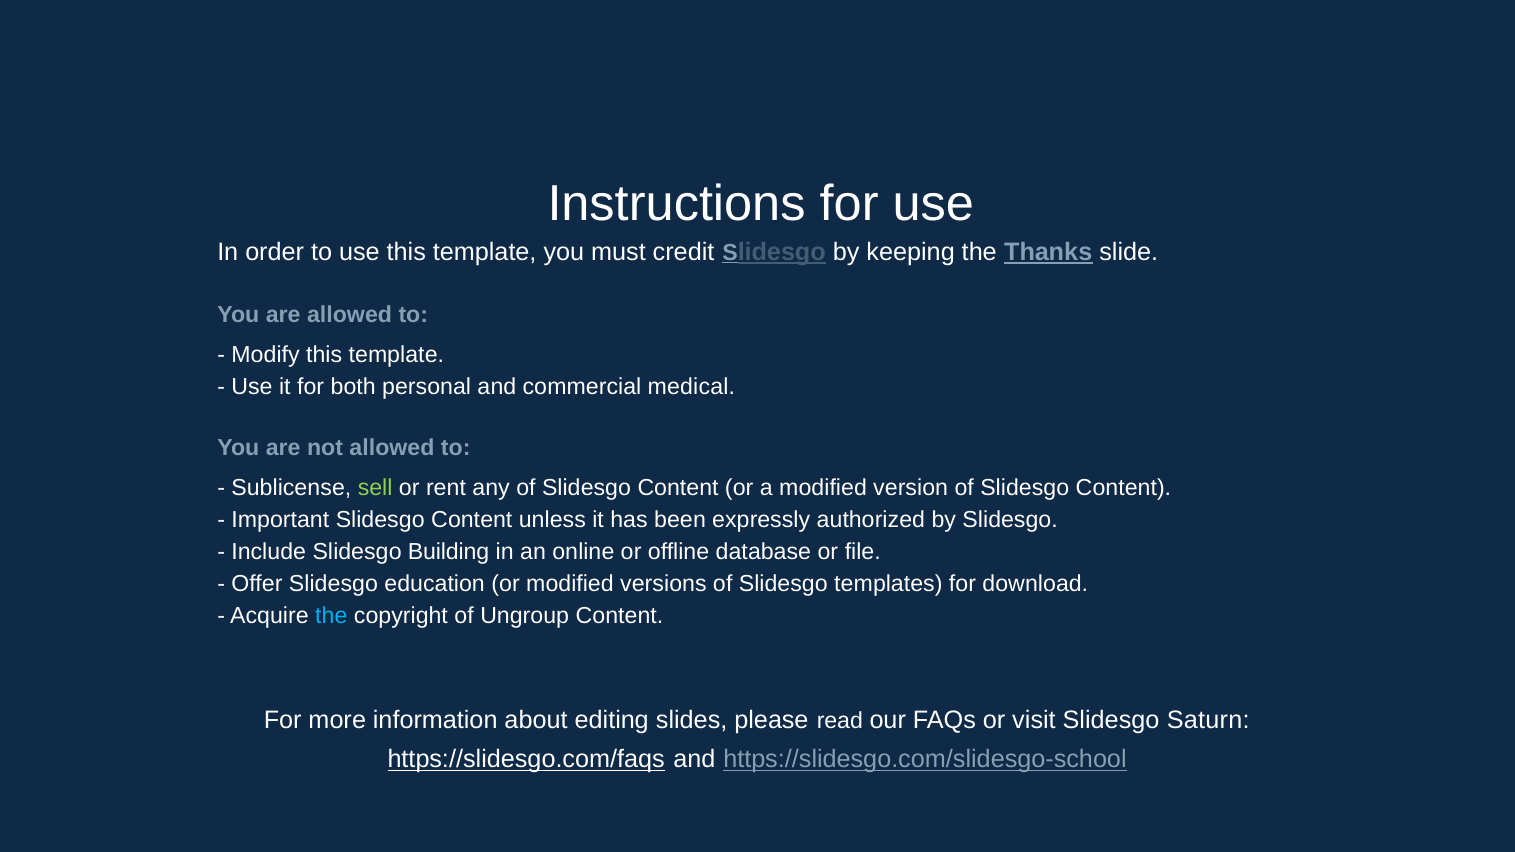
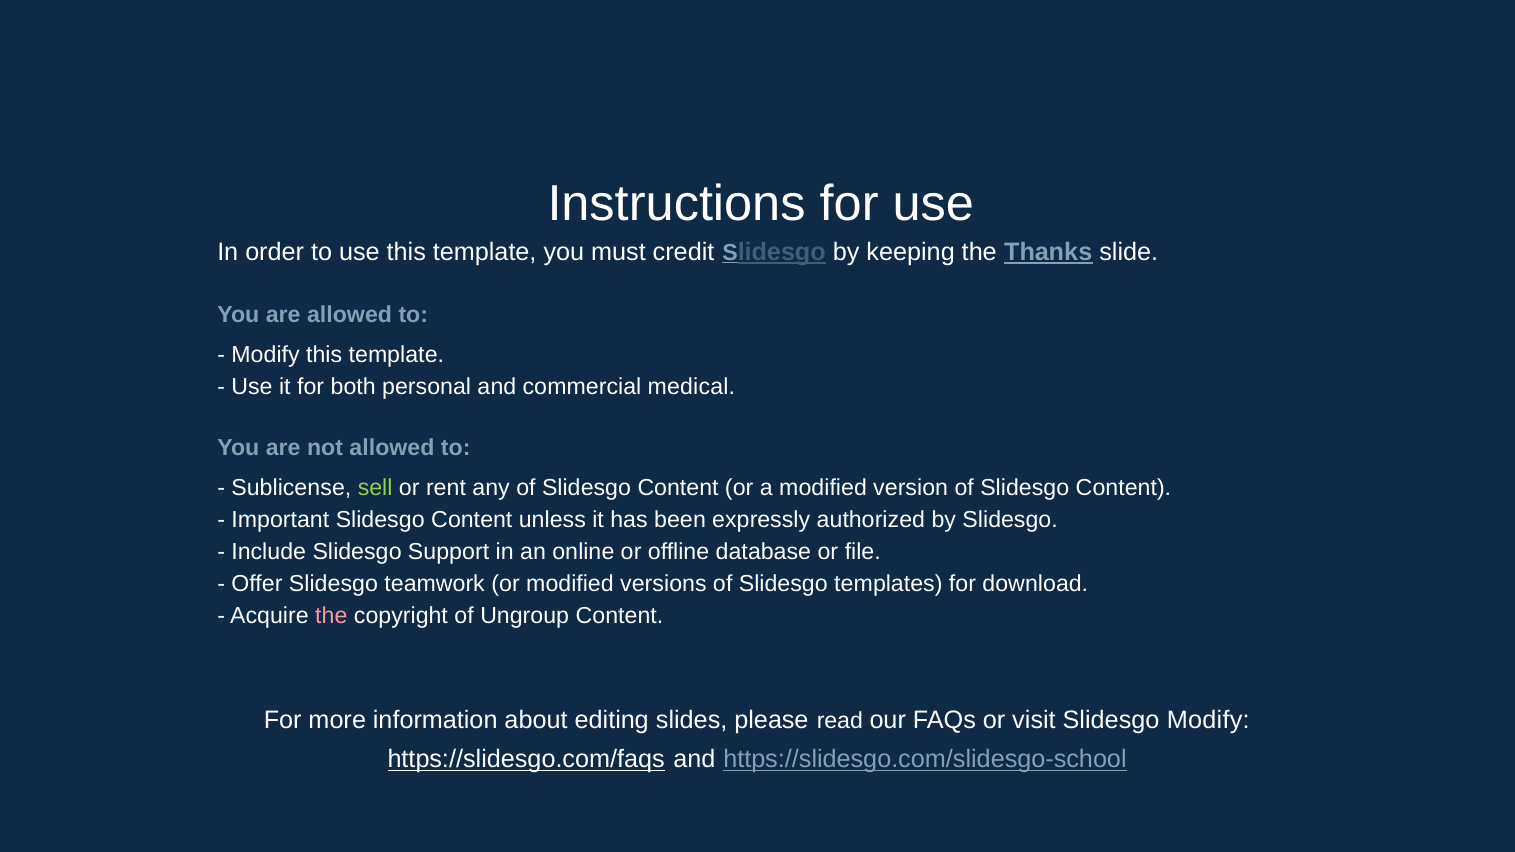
Building: Building -> Support
education: education -> teamwork
the at (331, 616) colour: light blue -> pink
Slidesgo Saturn: Saturn -> Modify
